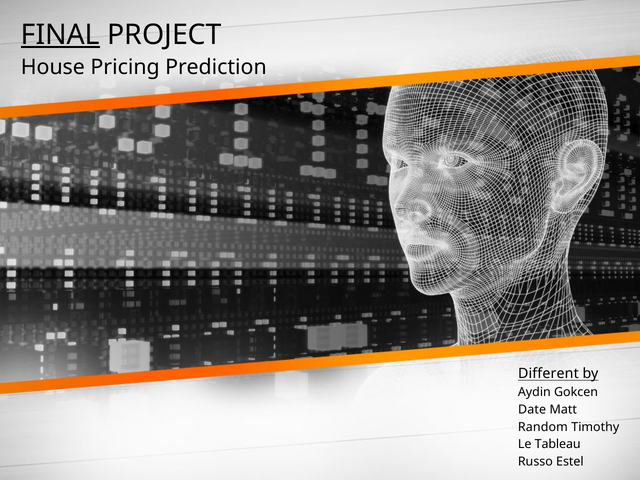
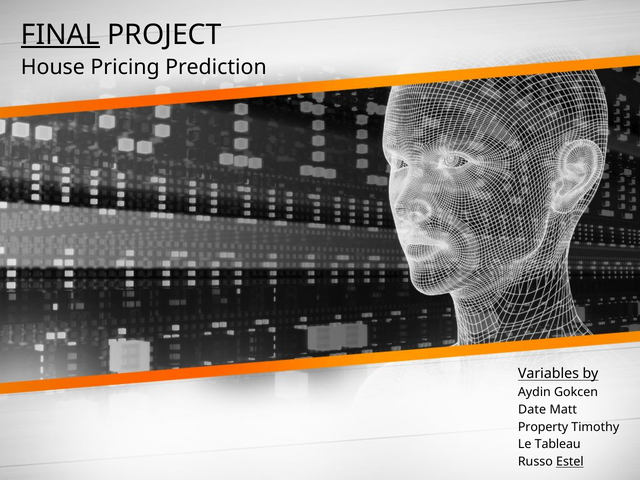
Different: Different -> Variables
Random: Random -> Property
Estel underline: none -> present
